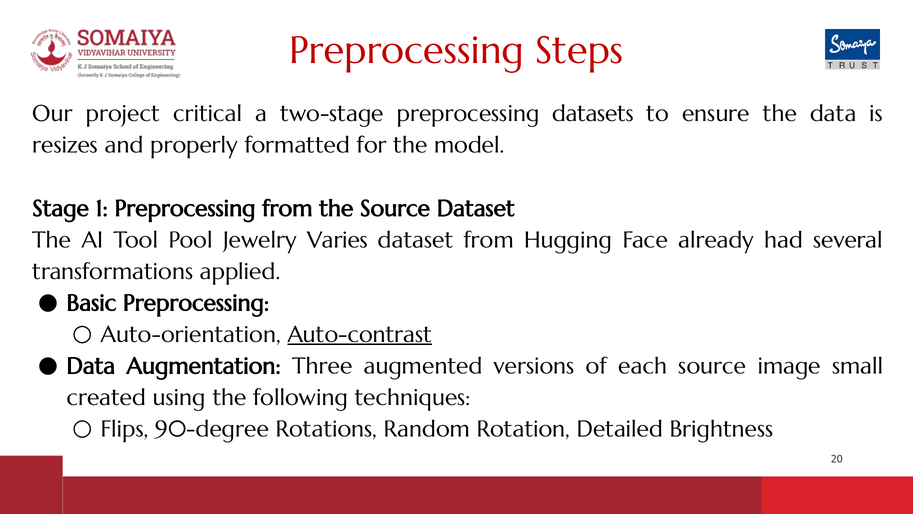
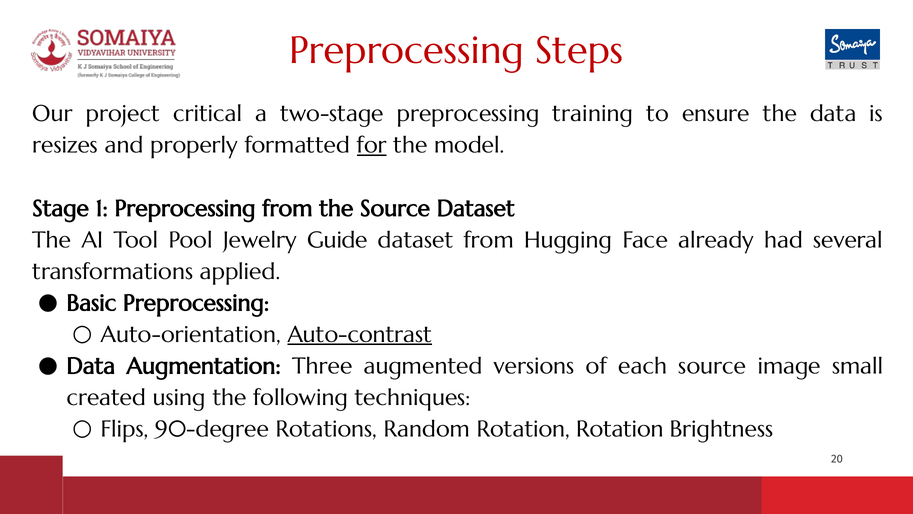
datasets: datasets -> training
for underline: none -> present
Varies: Varies -> Guide
Rotation Detailed: Detailed -> Rotation
